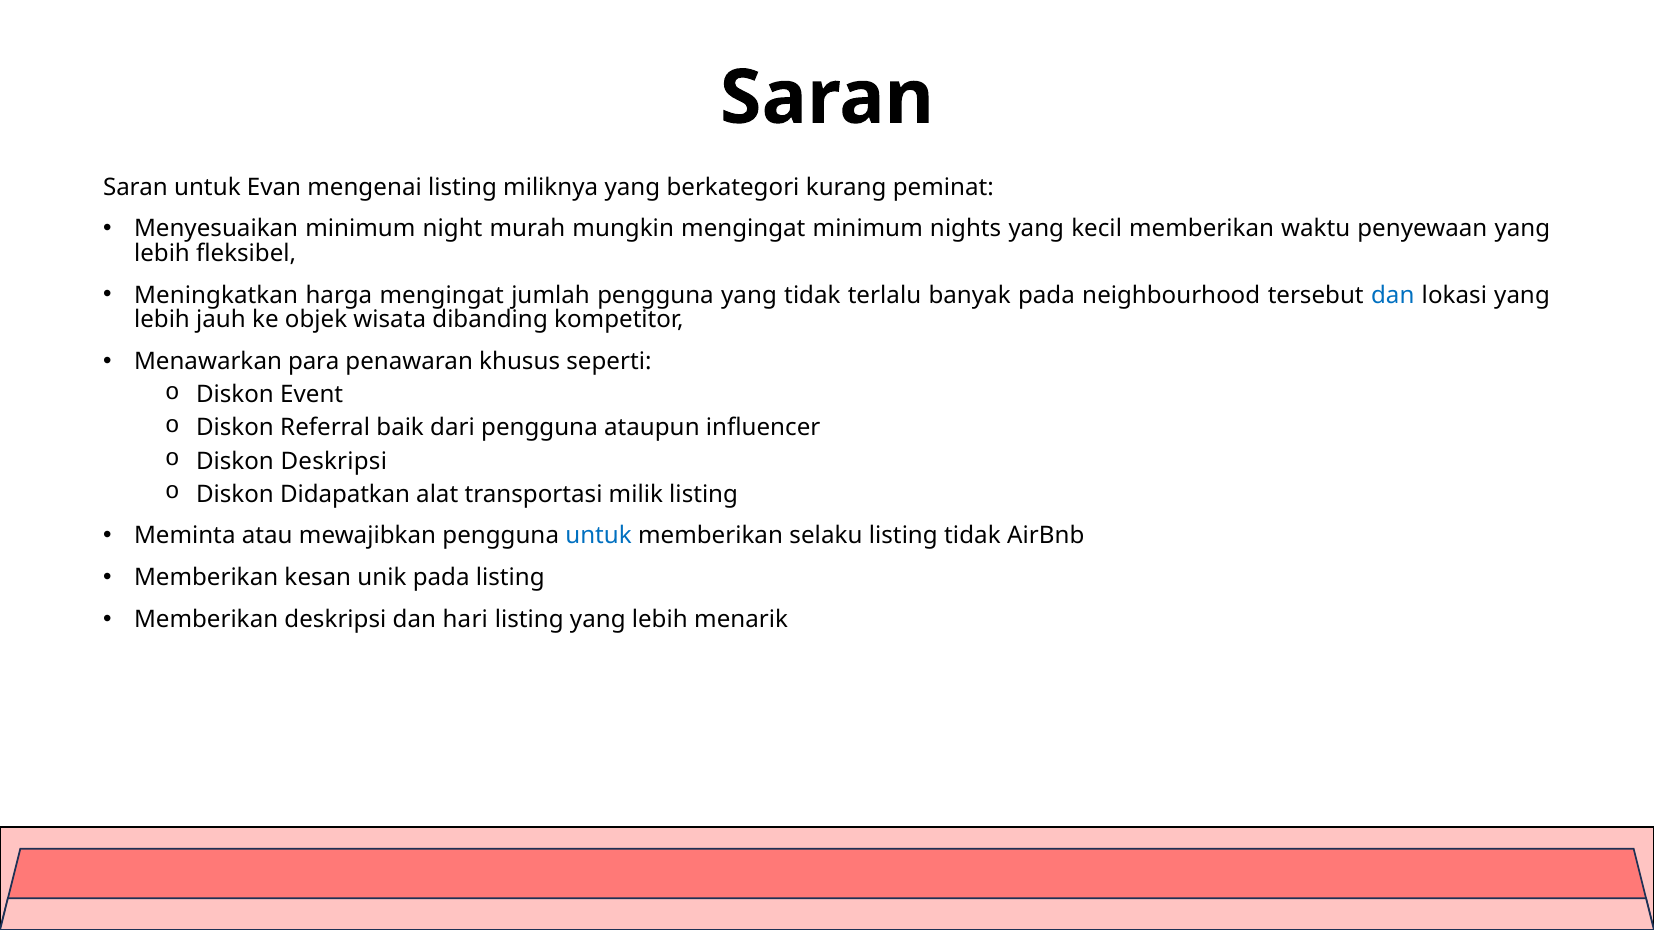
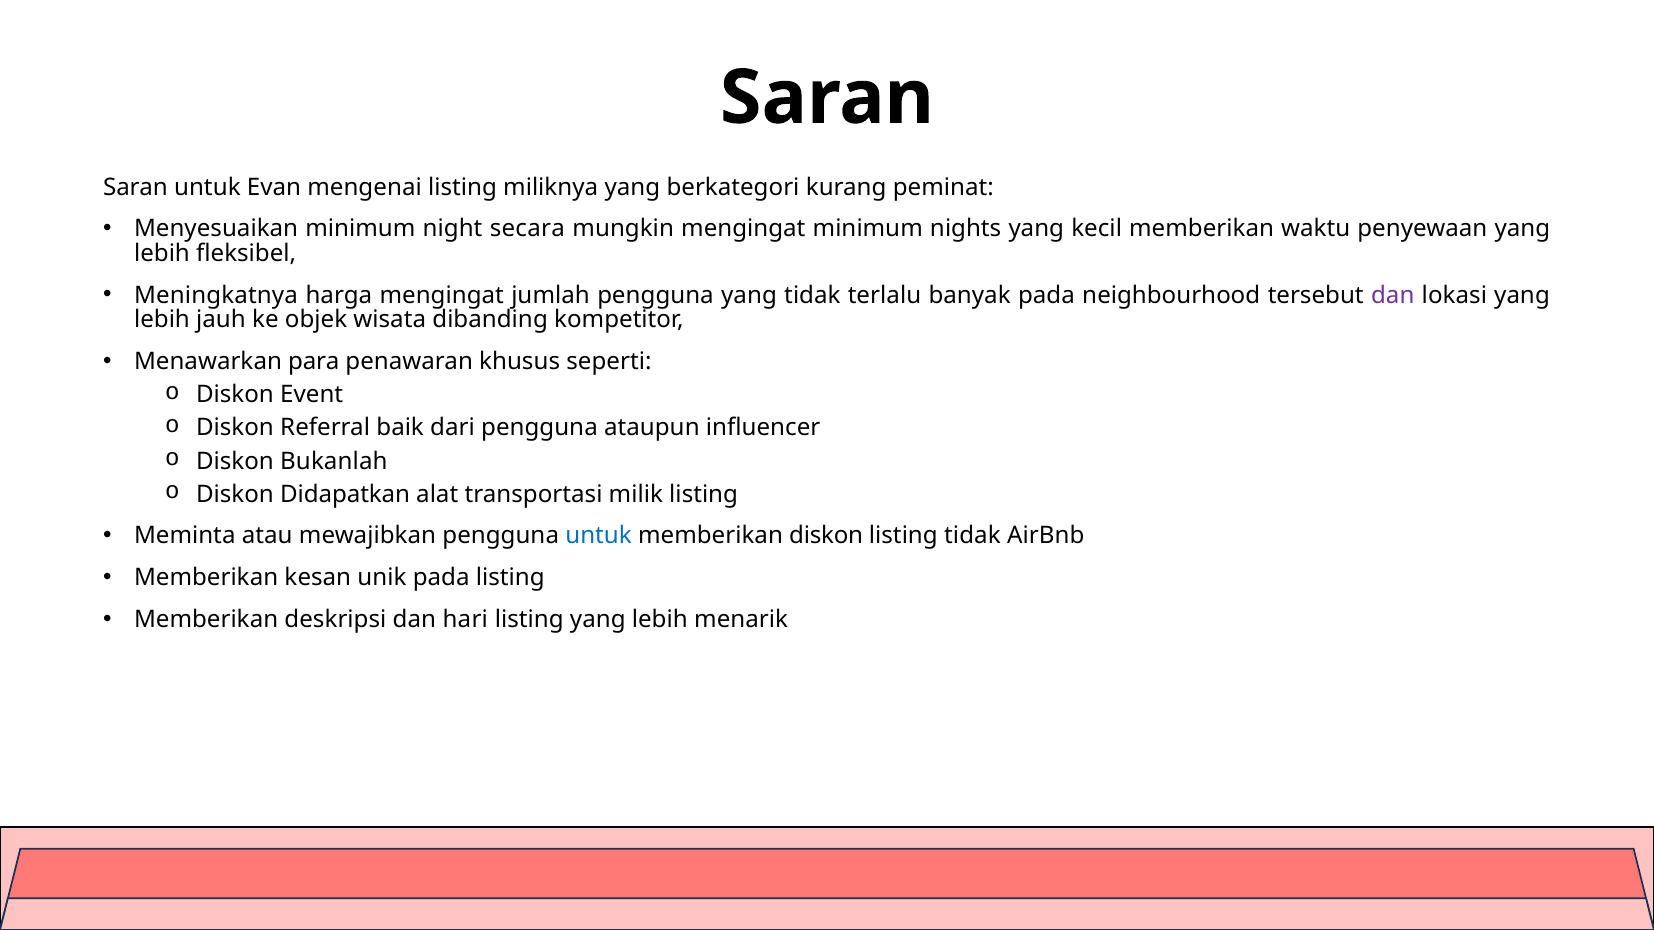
murah: murah -> secara
Meningkatkan: Meningkatkan -> Meningkatnya
dan at (1393, 295) colour: blue -> purple
Diskon Deskripsi: Deskripsi -> Bukanlah
memberikan selaku: selaku -> diskon
